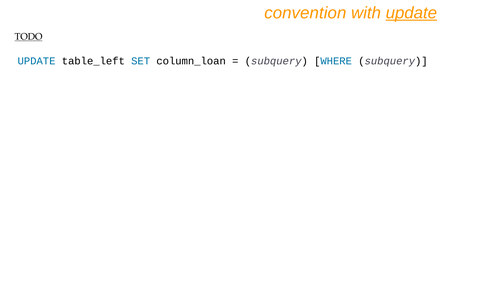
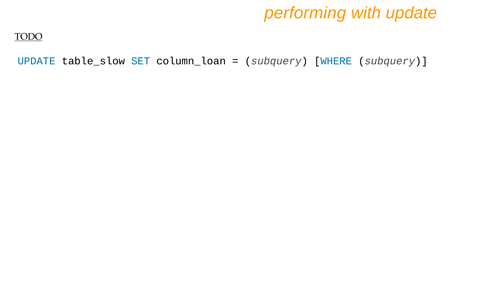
convention: convention -> performing
update at (411, 13) underline: present -> none
table_left: table_left -> table_slow
